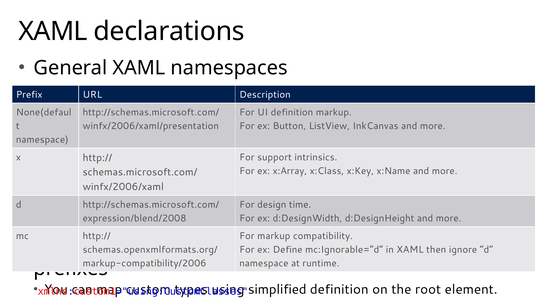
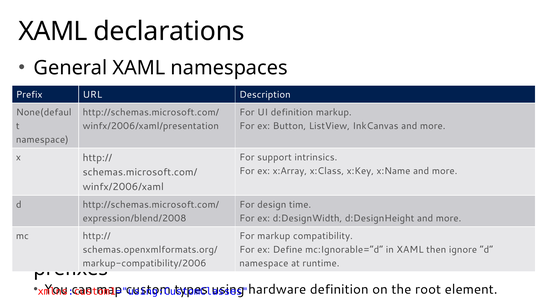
simplified: simplified -> hardware
